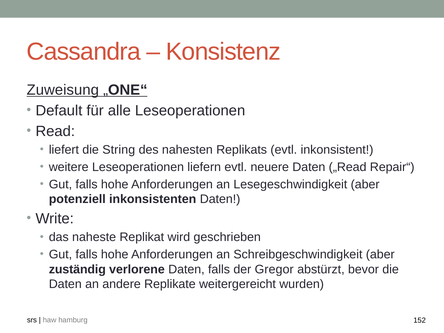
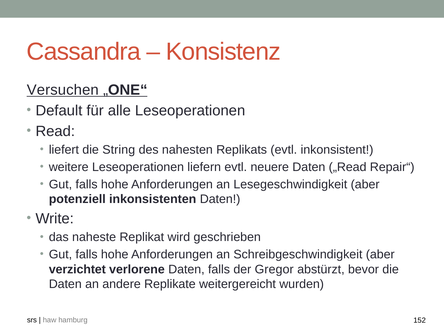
Zuweisung: Zuweisung -> Versuchen
zuständig: zuständig -> verzichtet
